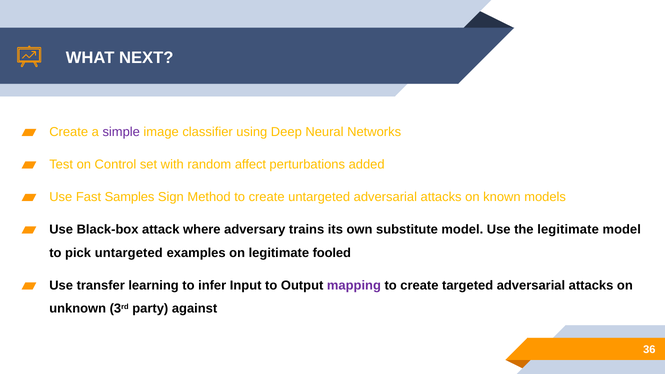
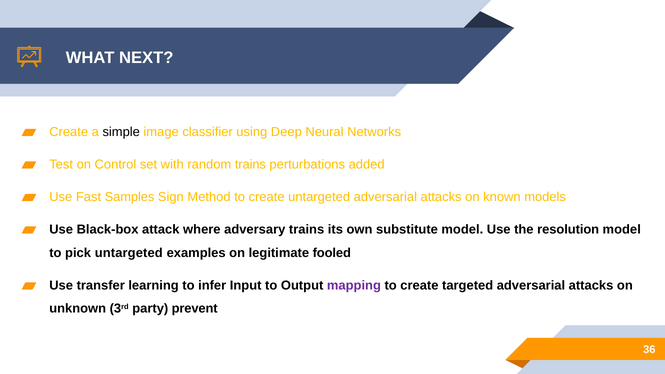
simple colour: purple -> black
random affect: affect -> trains
the legitimate: legitimate -> resolution
against: against -> prevent
